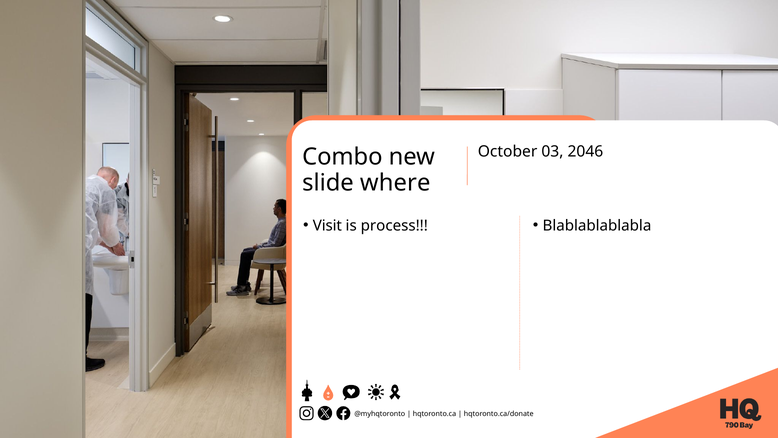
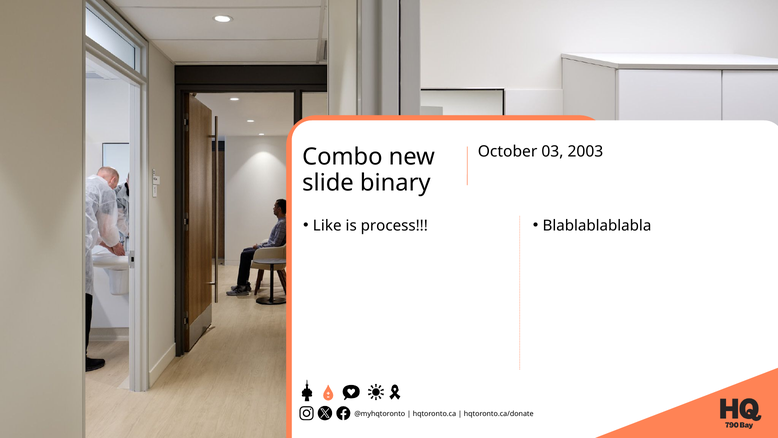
2046: 2046 -> 2003
where: where -> binary
Visit: Visit -> Like
